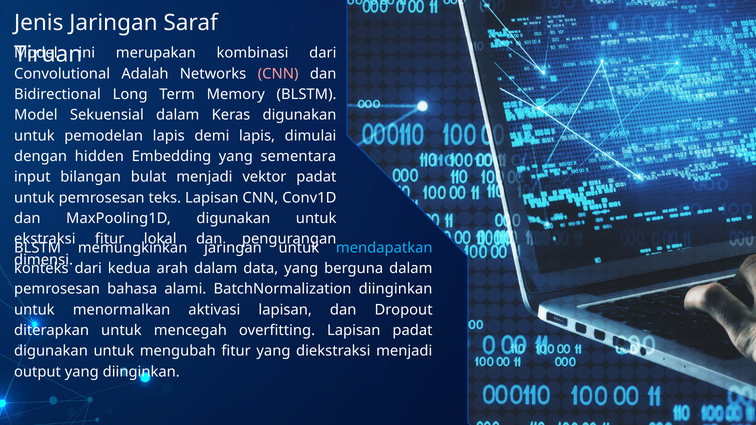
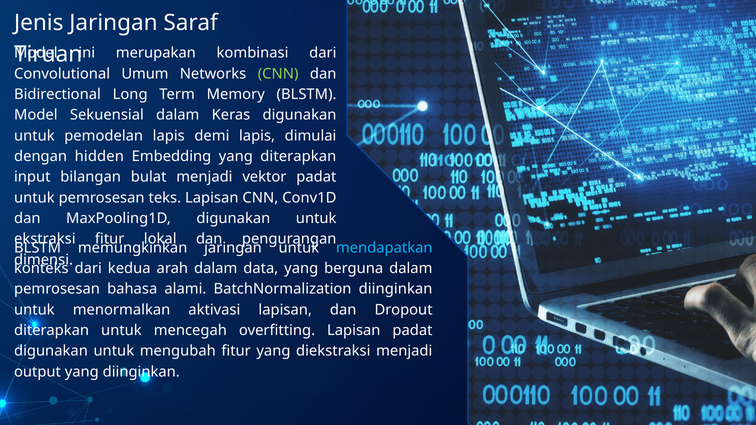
Adalah: Adalah -> Umum
CNN at (278, 74) colour: pink -> light green
yang sementara: sementara -> diterapkan
